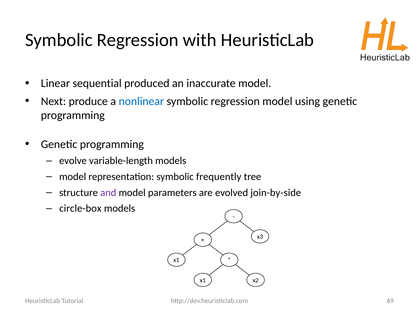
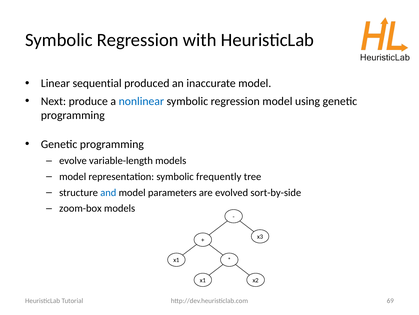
and colour: purple -> blue
join-by-side: join-by-side -> sort-by-side
circle-box: circle-box -> zoom-box
